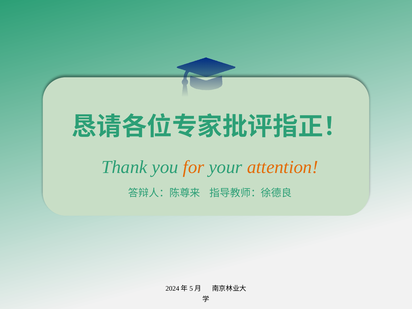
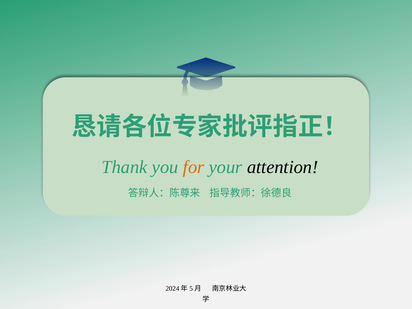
attention colour: orange -> black
